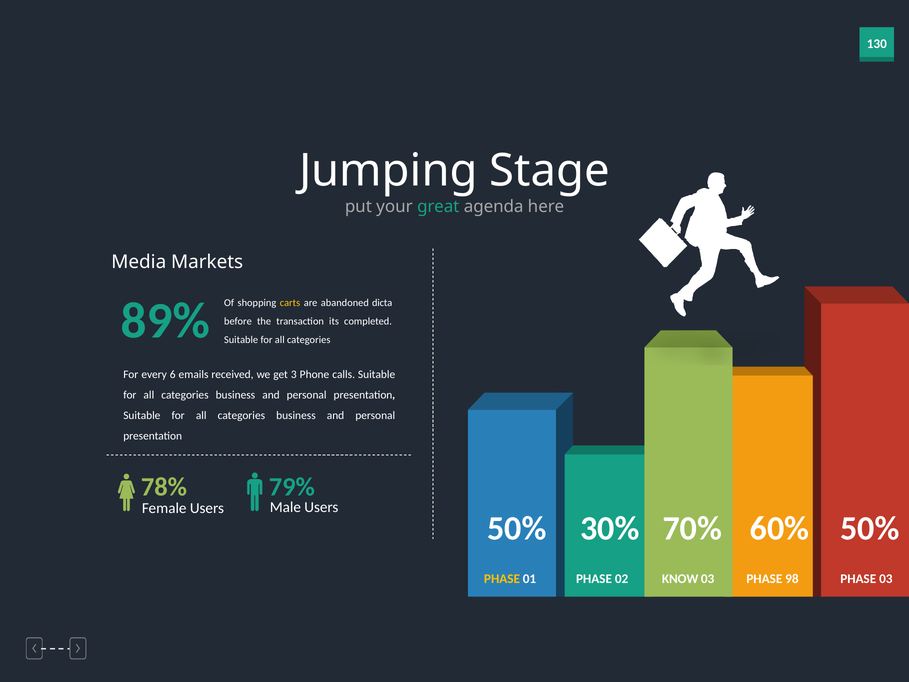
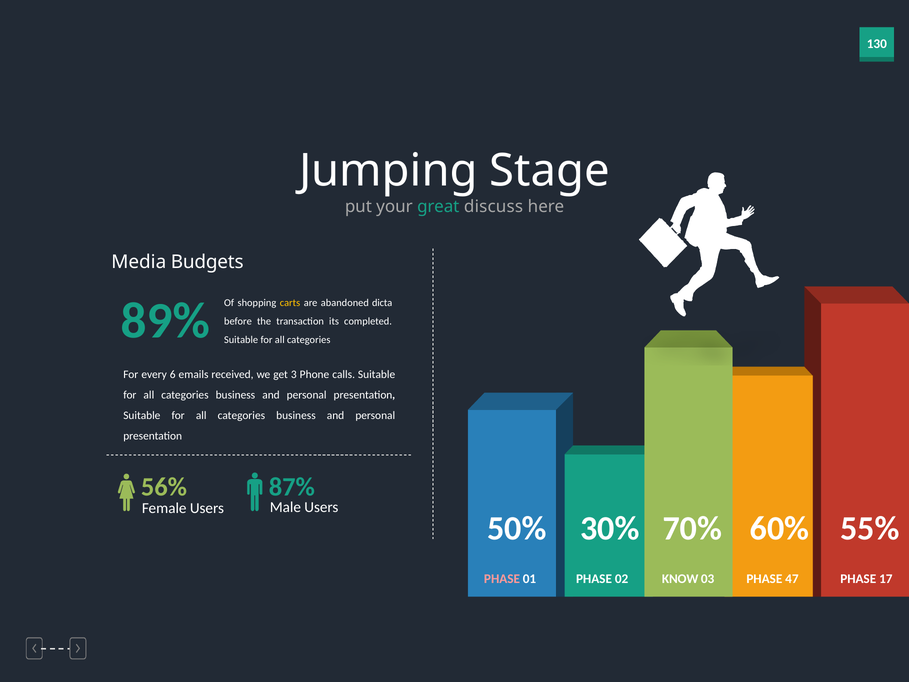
agenda: agenda -> discuss
Markets: Markets -> Budgets
78%: 78% -> 56%
79%: 79% -> 87%
60% 50%: 50% -> 55%
PHASE at (502, 579) colour: yellow -> pink
98: 98 -> 47
PHASE 03: 03 -> 17
